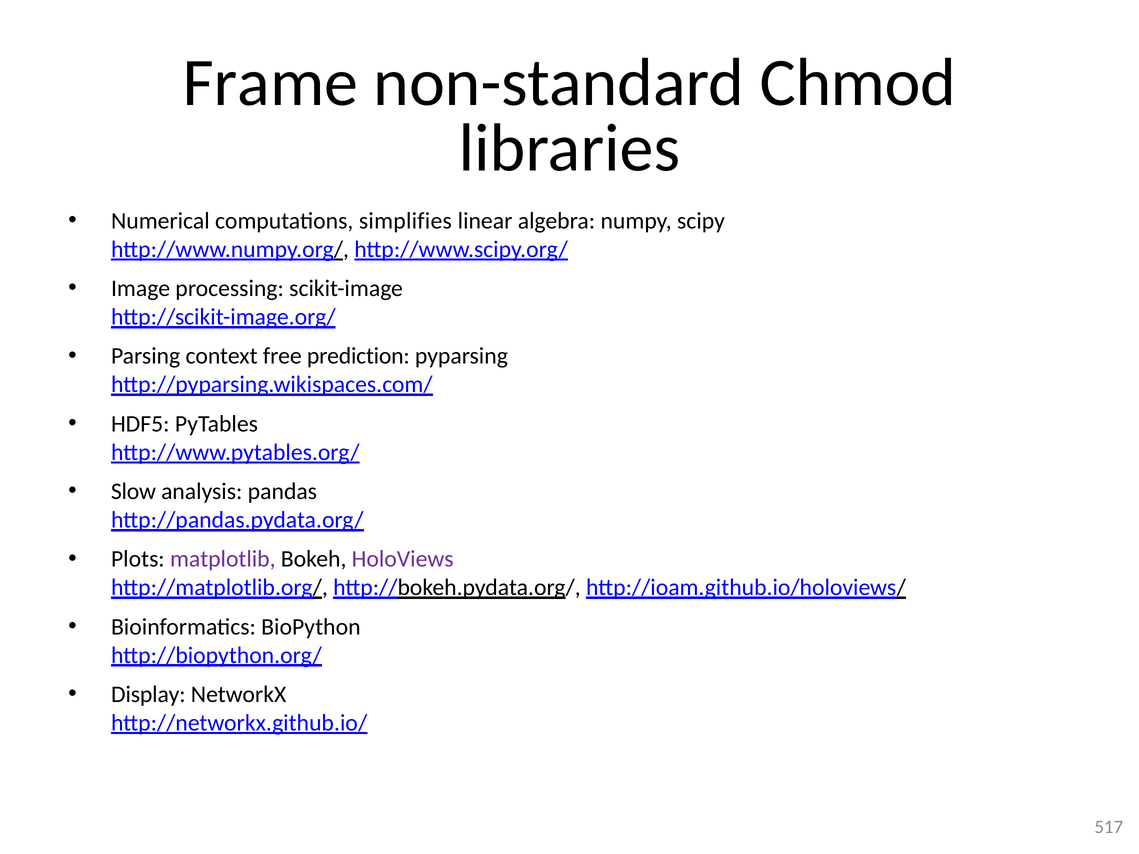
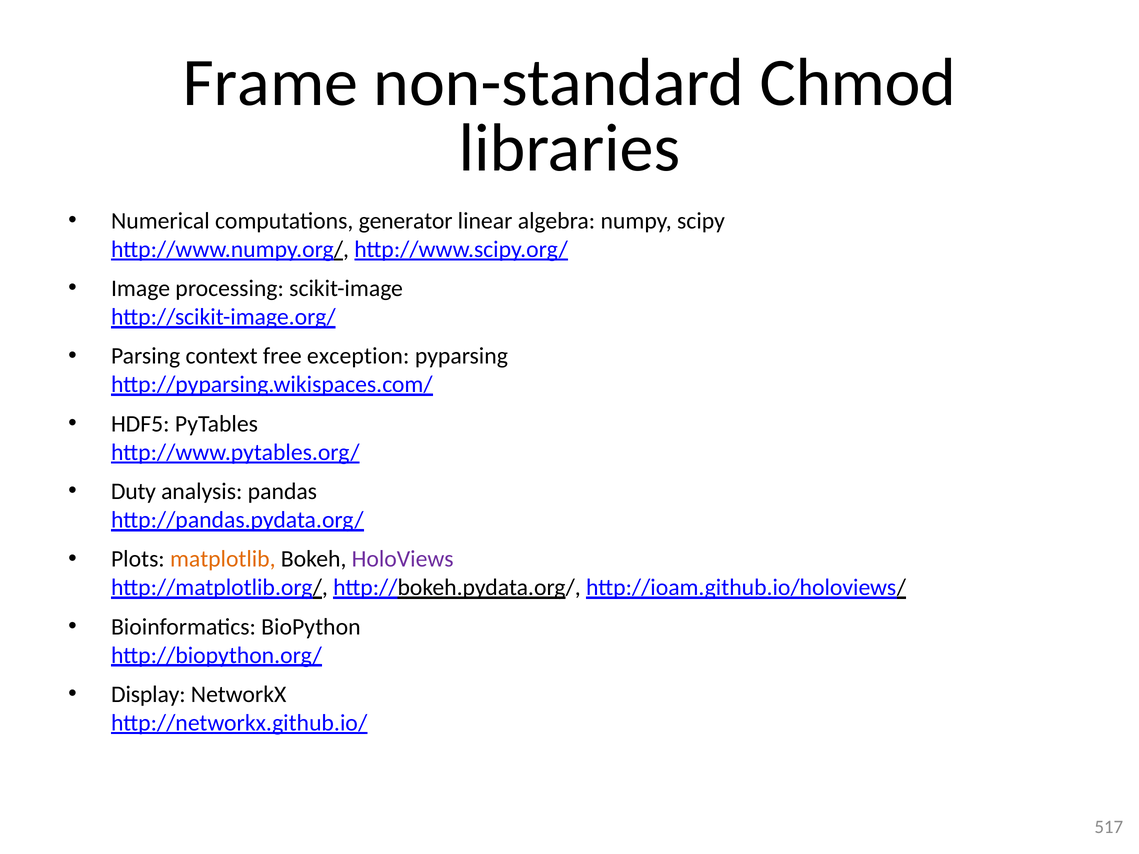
simplifies: simplifies -> generator
prediction: prediction -> exception
Slow: Slow -> Duty
matplotlib colour: purple -> orange
